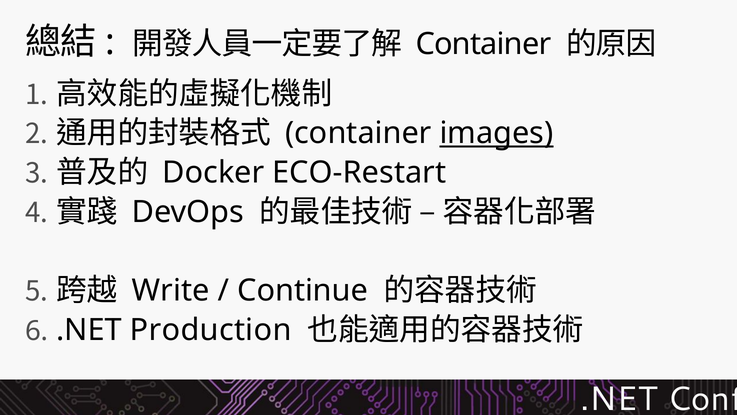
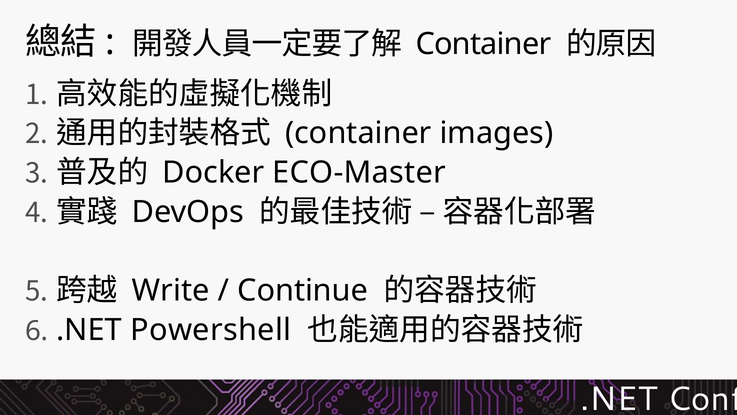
images underline: present -> none
ECO-Restart: ECO-Restart -> ECO-Master
Production: Production -> Powershell
